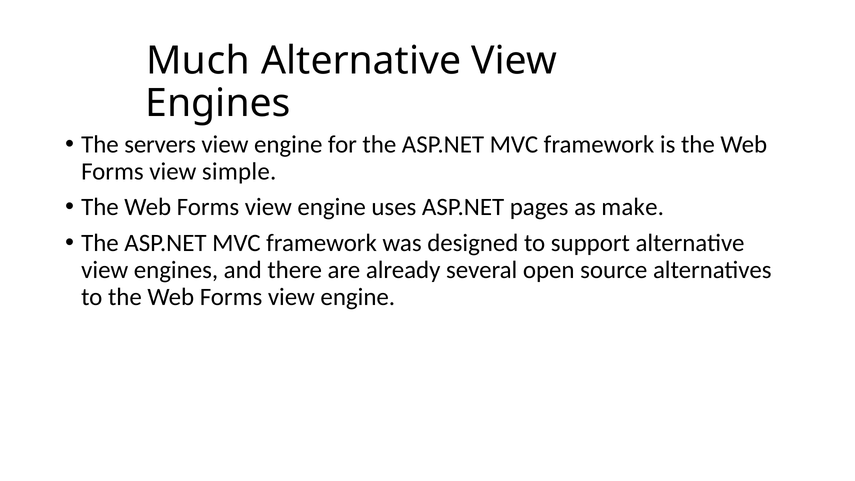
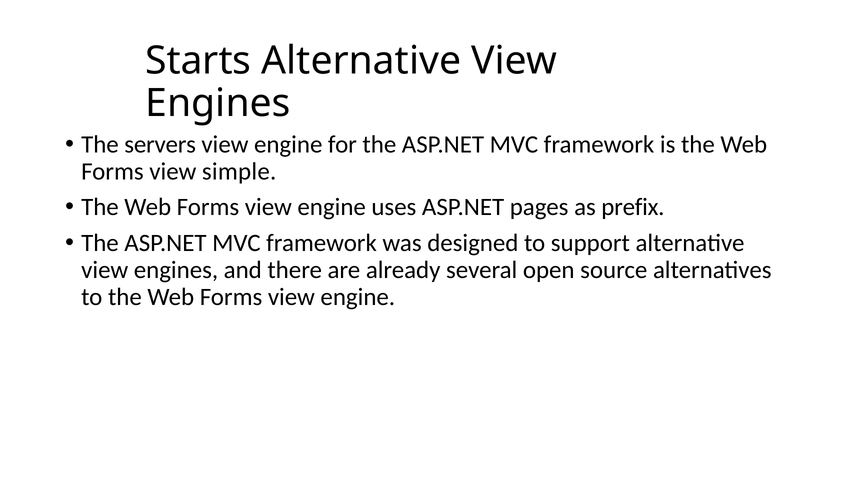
Much: Much -> Starts
make: make -> prefix
